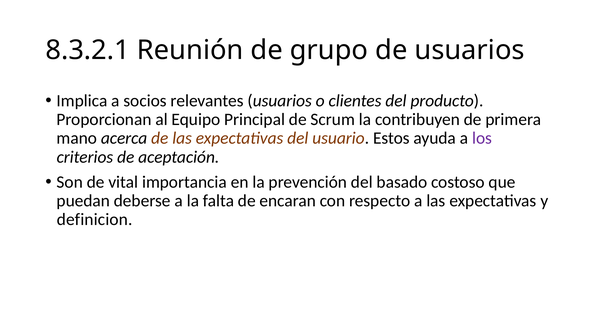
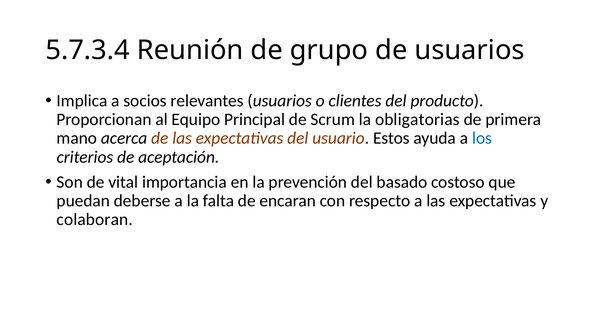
8.3.2.1: 8.3.2.1 -> 5.7.3.4
contribuyen: contribuyen -> obligatorias
los colour: purple -> blue
definicion: definicion -> colaboran
